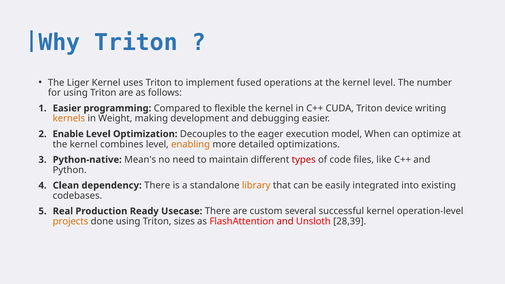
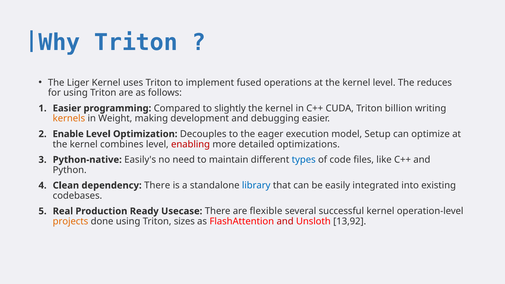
number: number -> reduces
flexible: flexible -> slightly
device: device -> billion
When: When -> Setup
enabling colour: orange -> red
Mean's: Mean's -> Easily's
types colour: red -> blue
library colour: orange -> blue
custom: custom -> flexible
28,39: 28,39 -> 13,92
